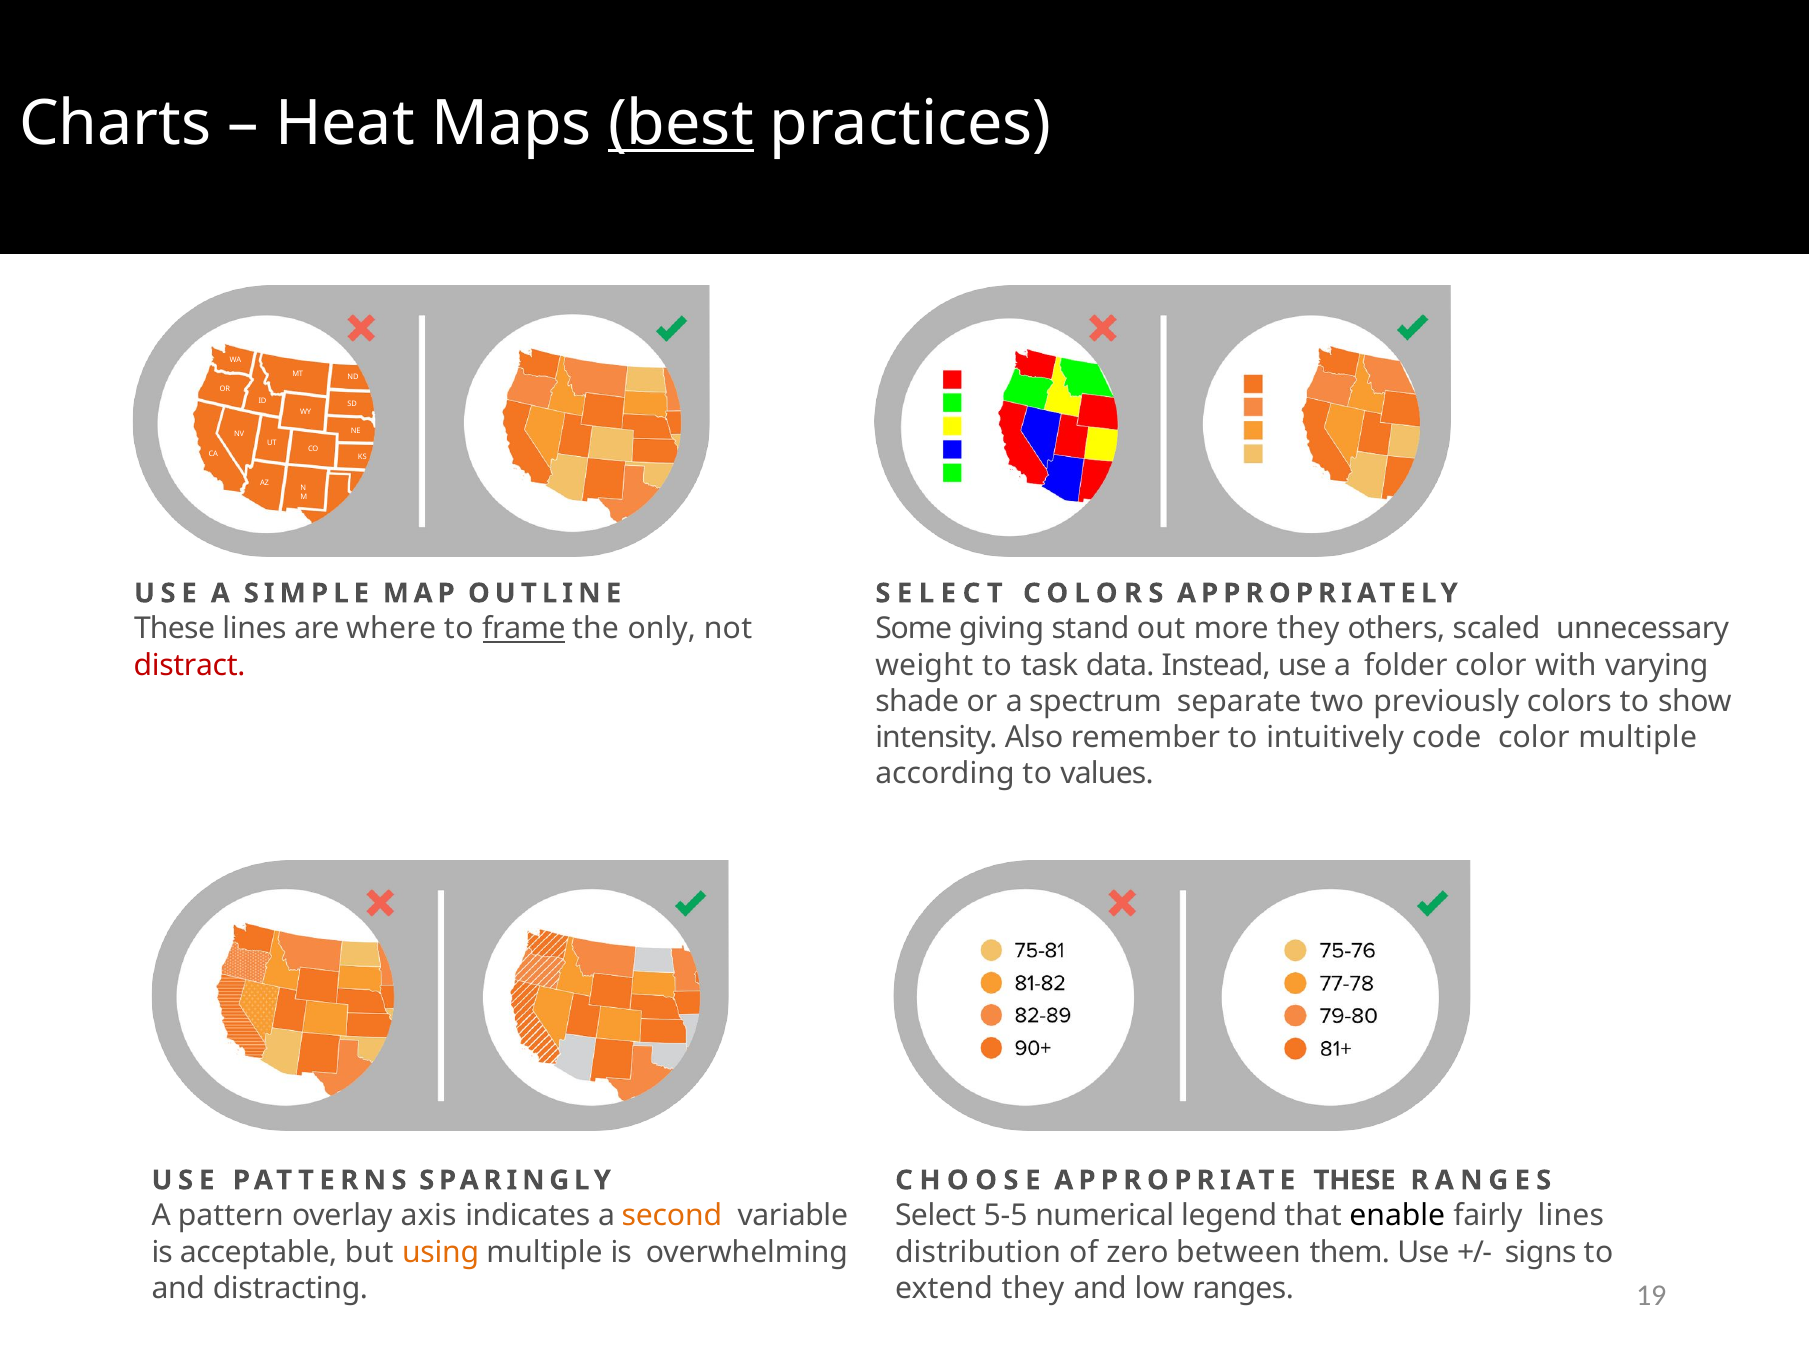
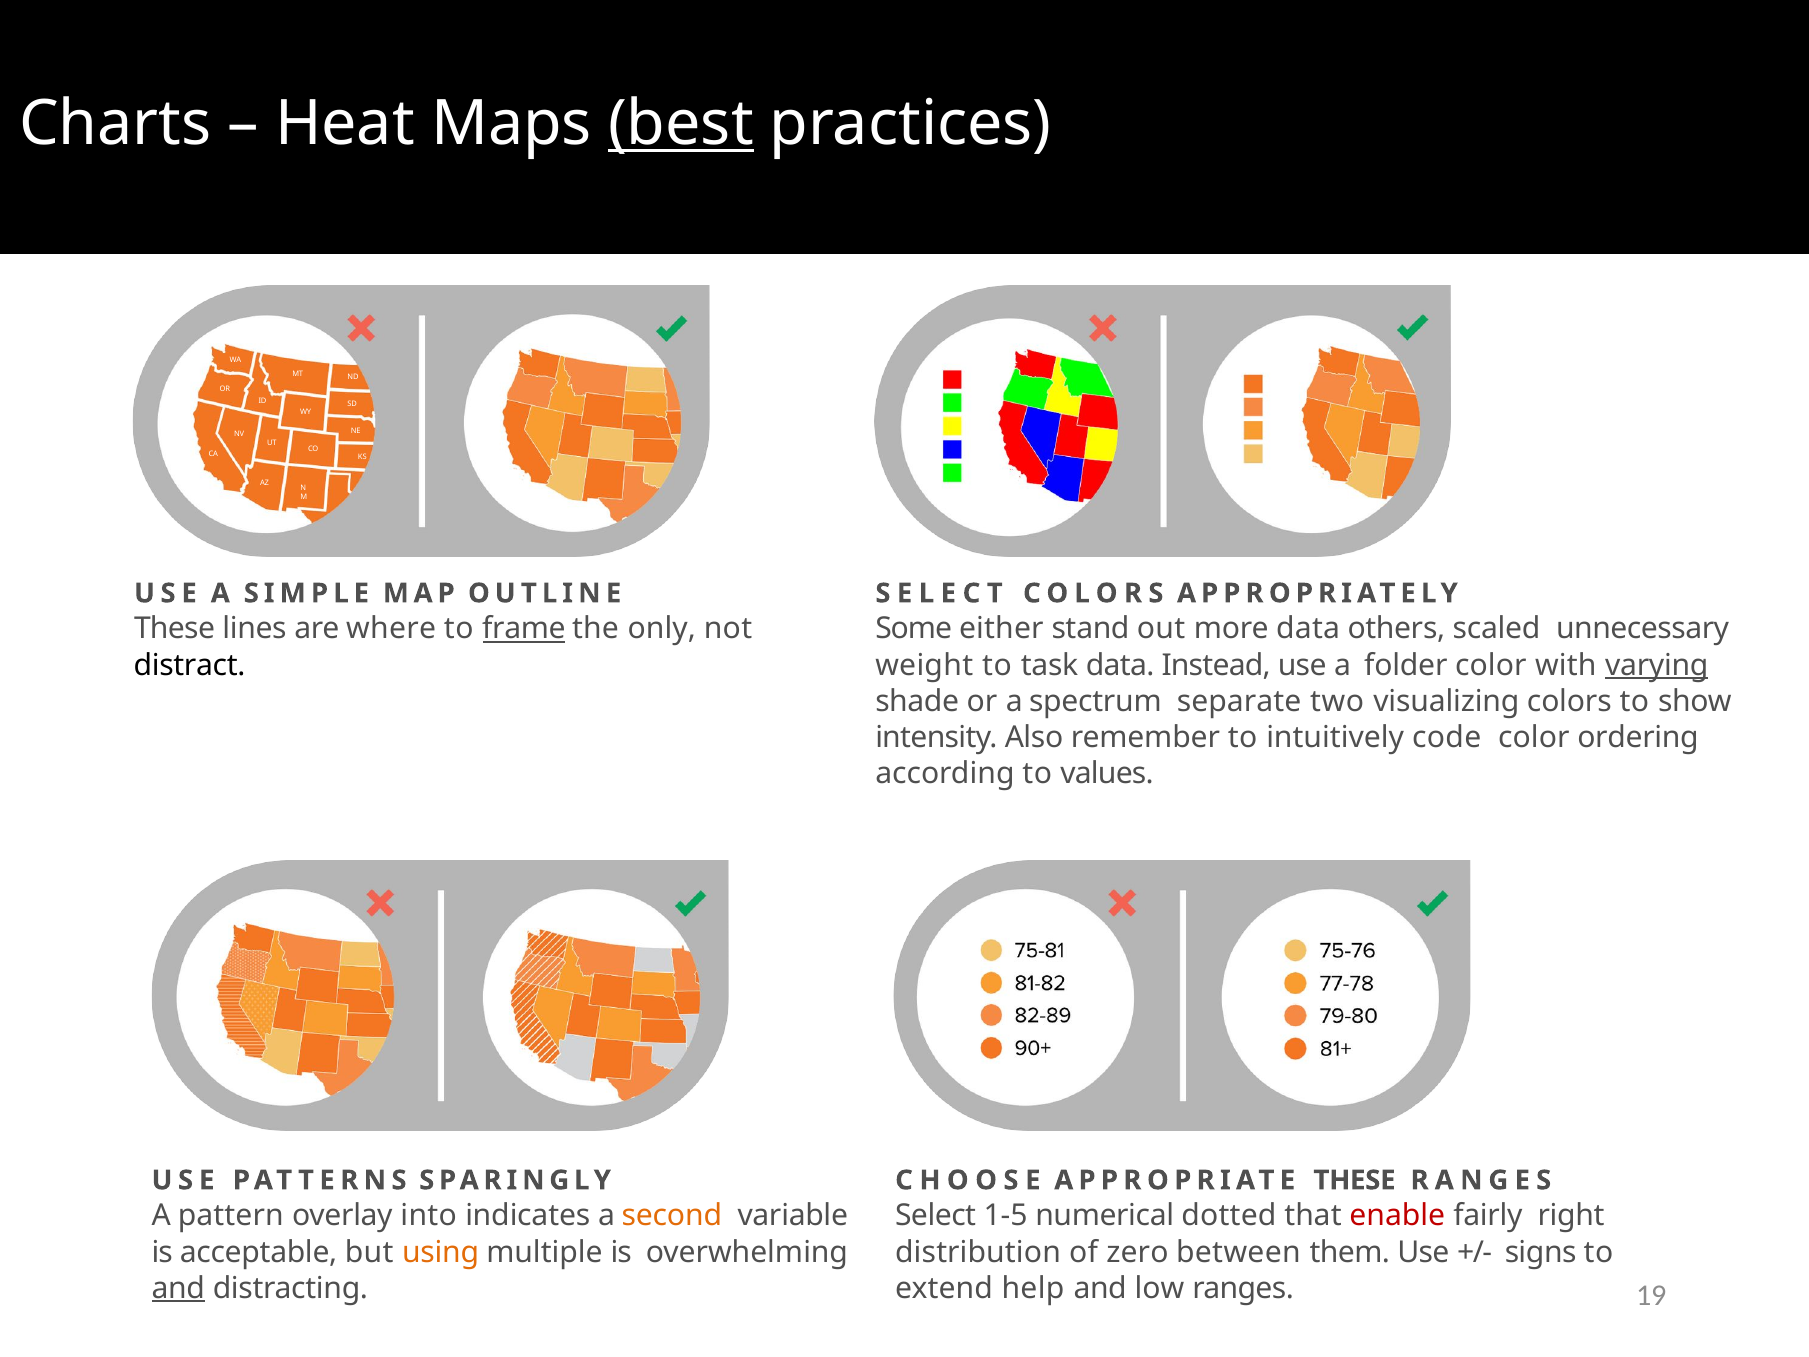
giving: giving -> either
more they: they -> data
distract colour: red -> black
varying underline: none -> present
previously: previously -> visualizing
color multiple: multiple -> ordering
axis: axis -> into
5-5: 5-5 -> 1-5
legend: legend -> dotted
enable colour: black -> red
fairly lines: lines -> right
and at (178, 1288) underline: none -> present
extend they: they -> help
